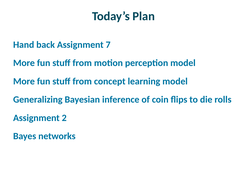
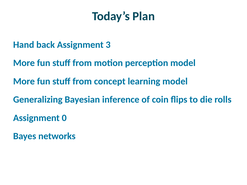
7: 7 -> 3
2: 2 -> 0
